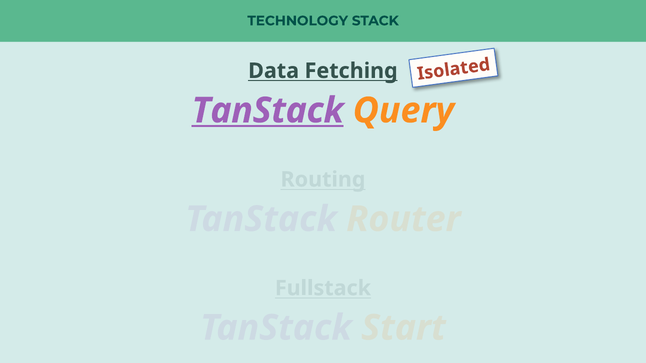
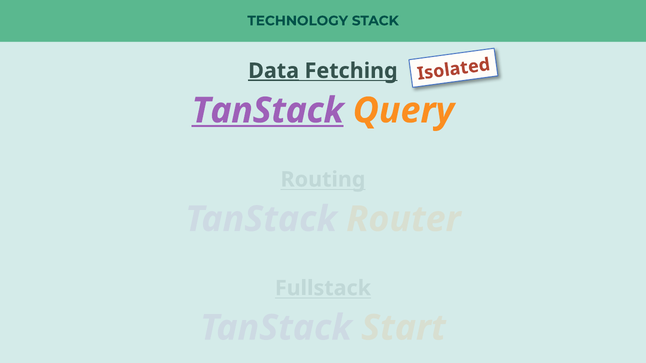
Data underline: none -> present
